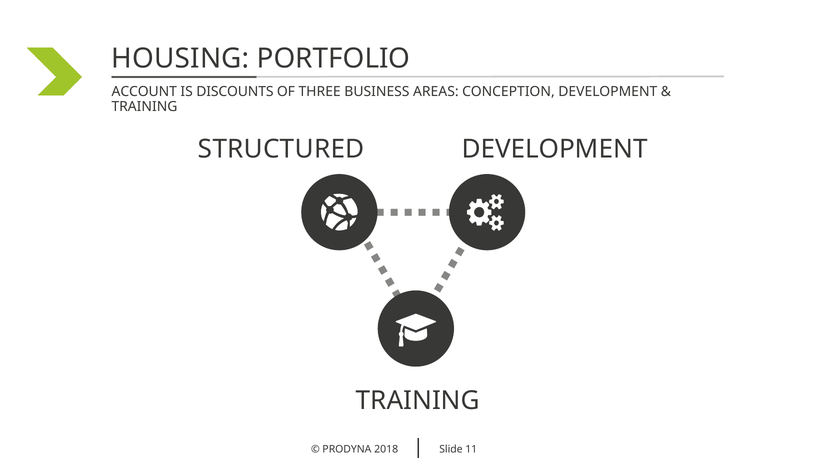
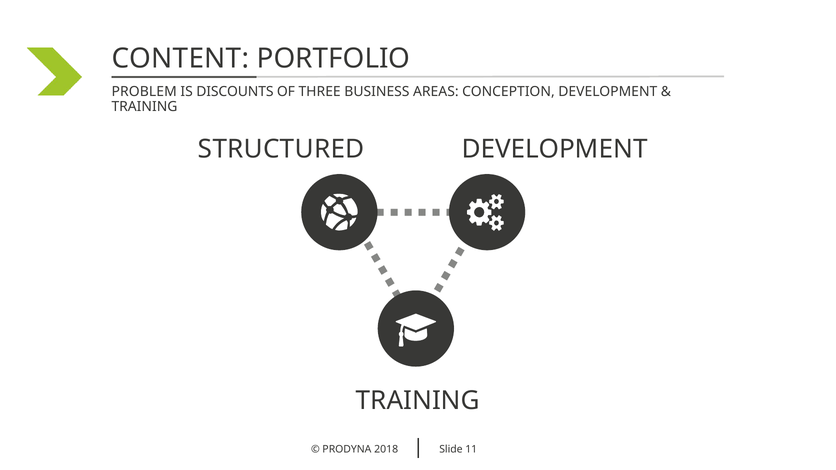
HOUSING: HOUSING -> CONTENT
ACCOUNT: ACCOUNT -> PROBLEM
